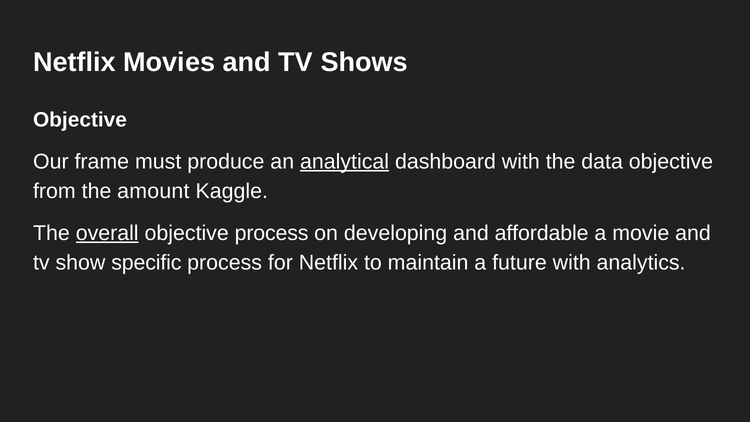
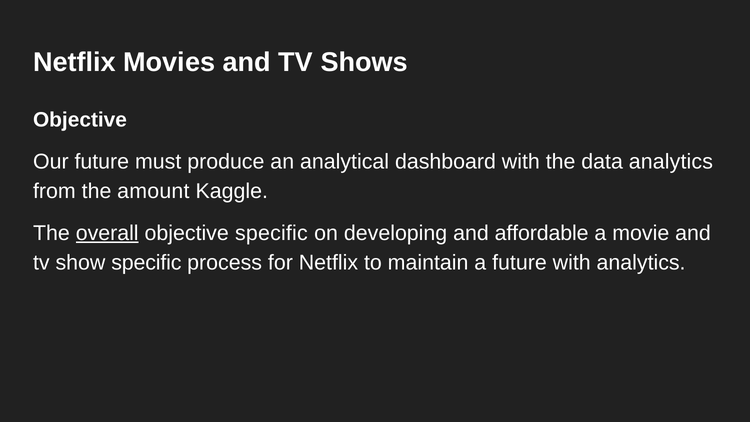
Our frame: frame -> future
analytical underline: present -> none
data objective: objective -> analytics
objective process: process -> specific
